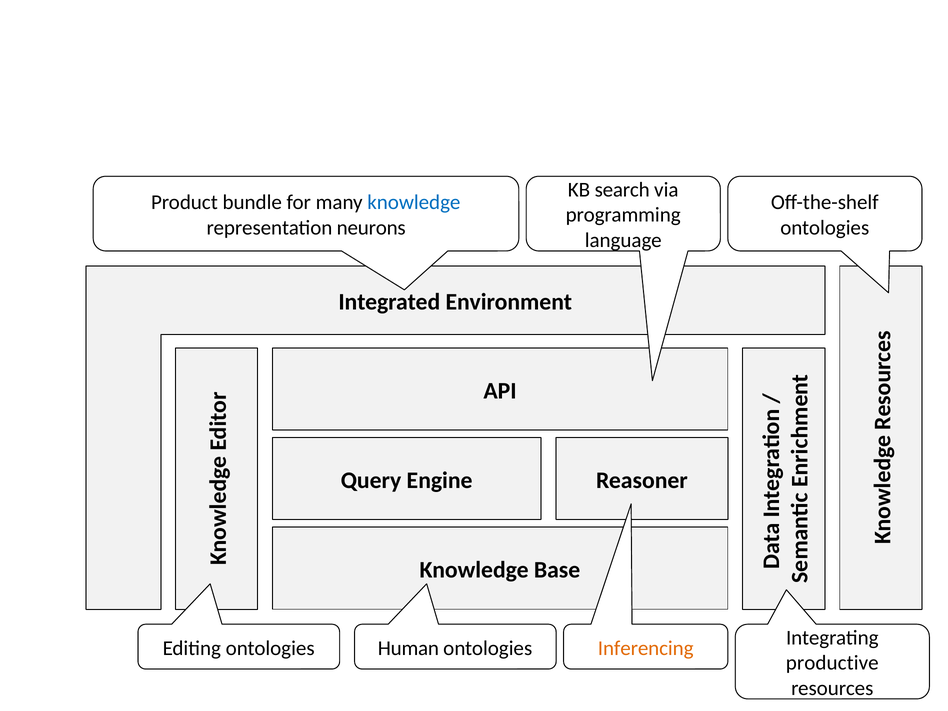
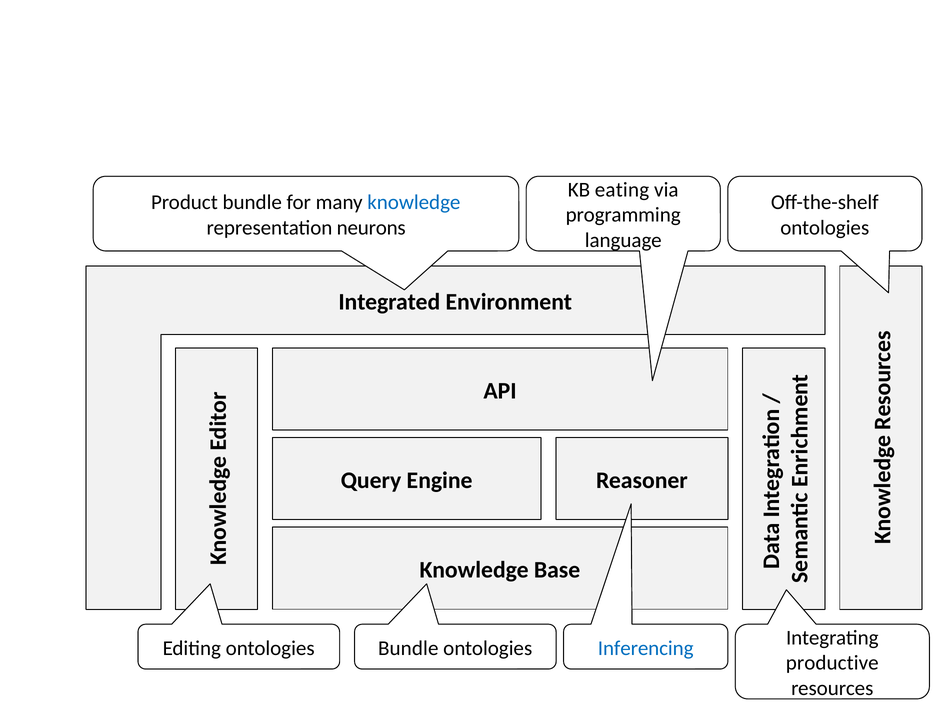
search: search -> eating
ontologies Human: Human -> Bundle
Inferencing colour: orange -> blue
